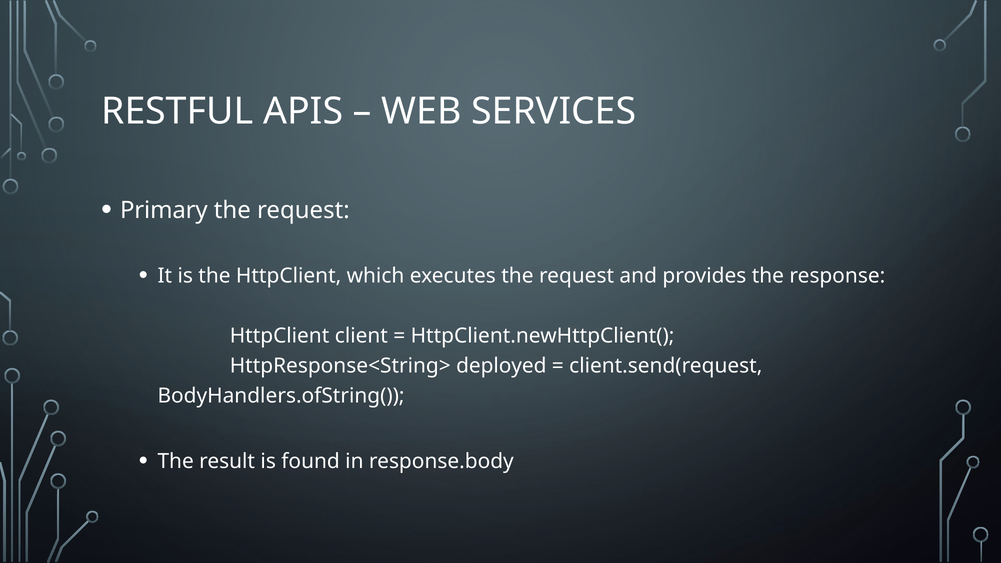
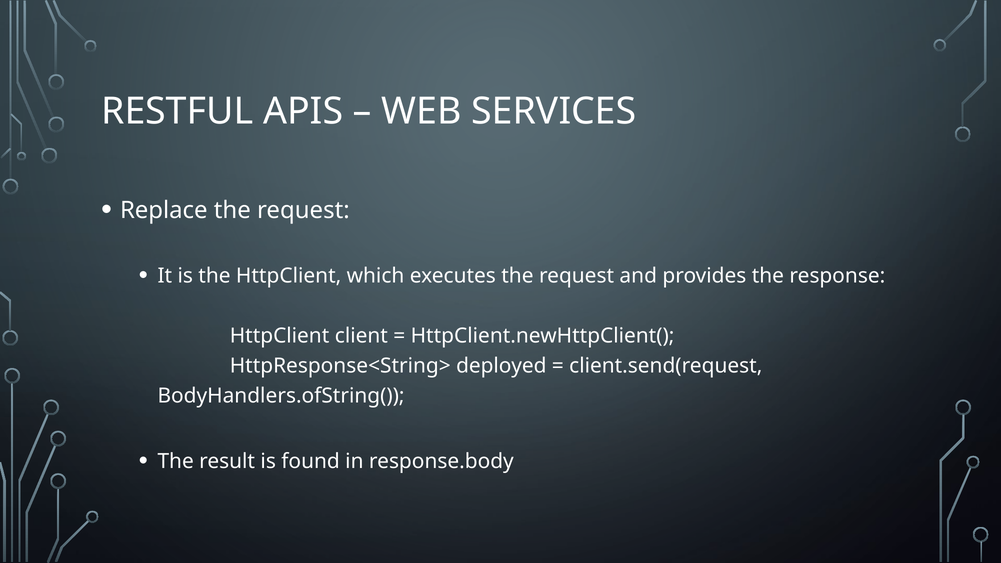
Primary: Primary -> Replace
